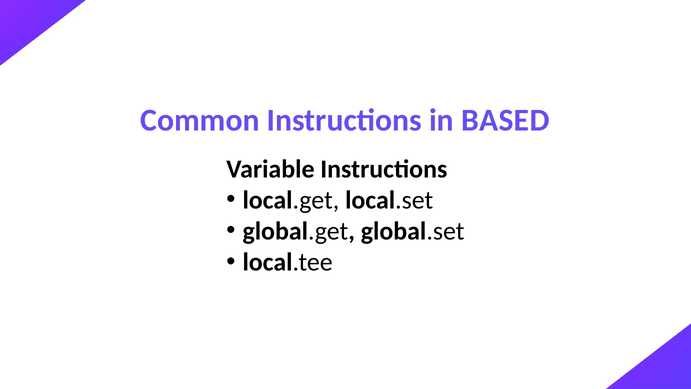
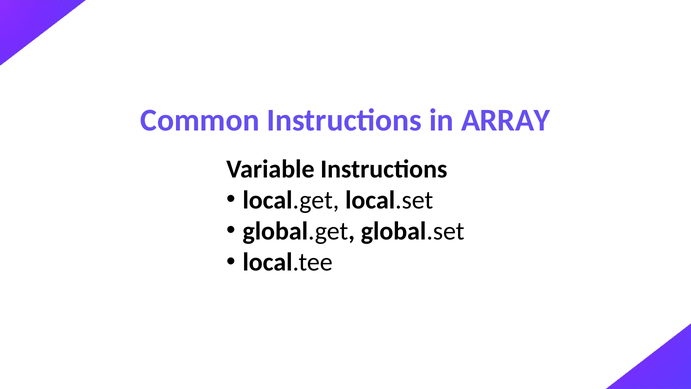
BASED: BASED -> ARRAY
